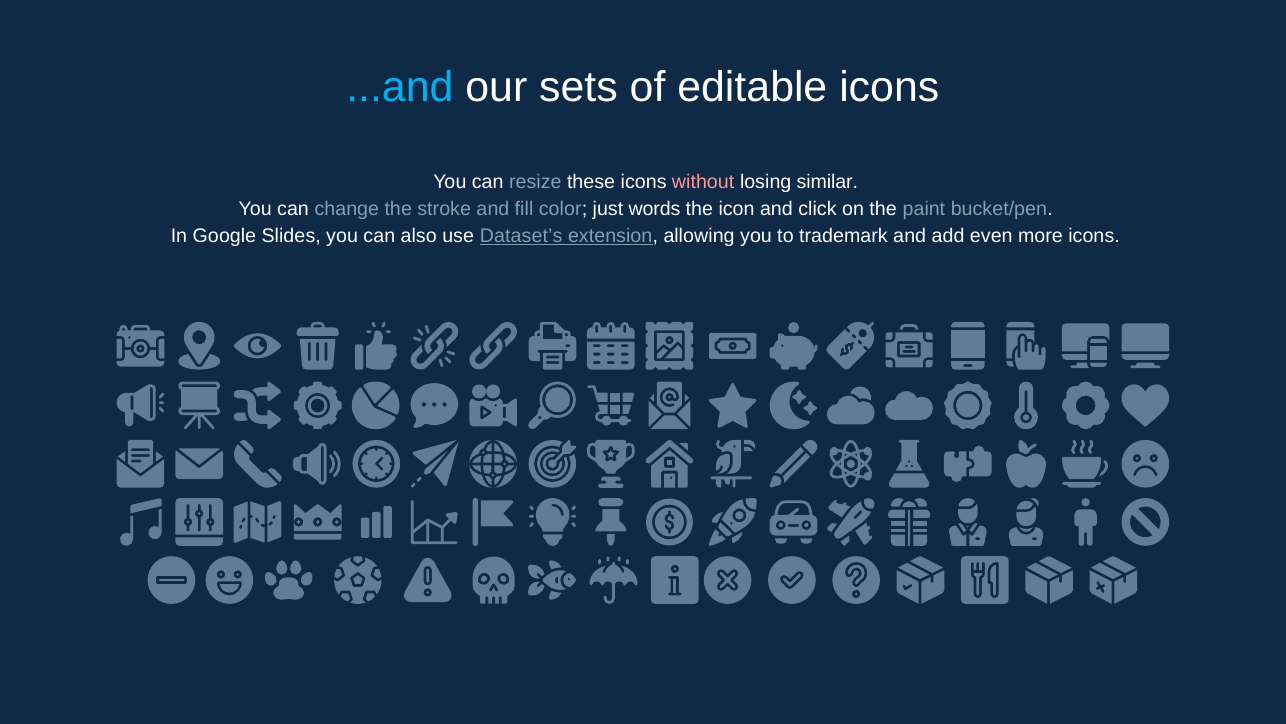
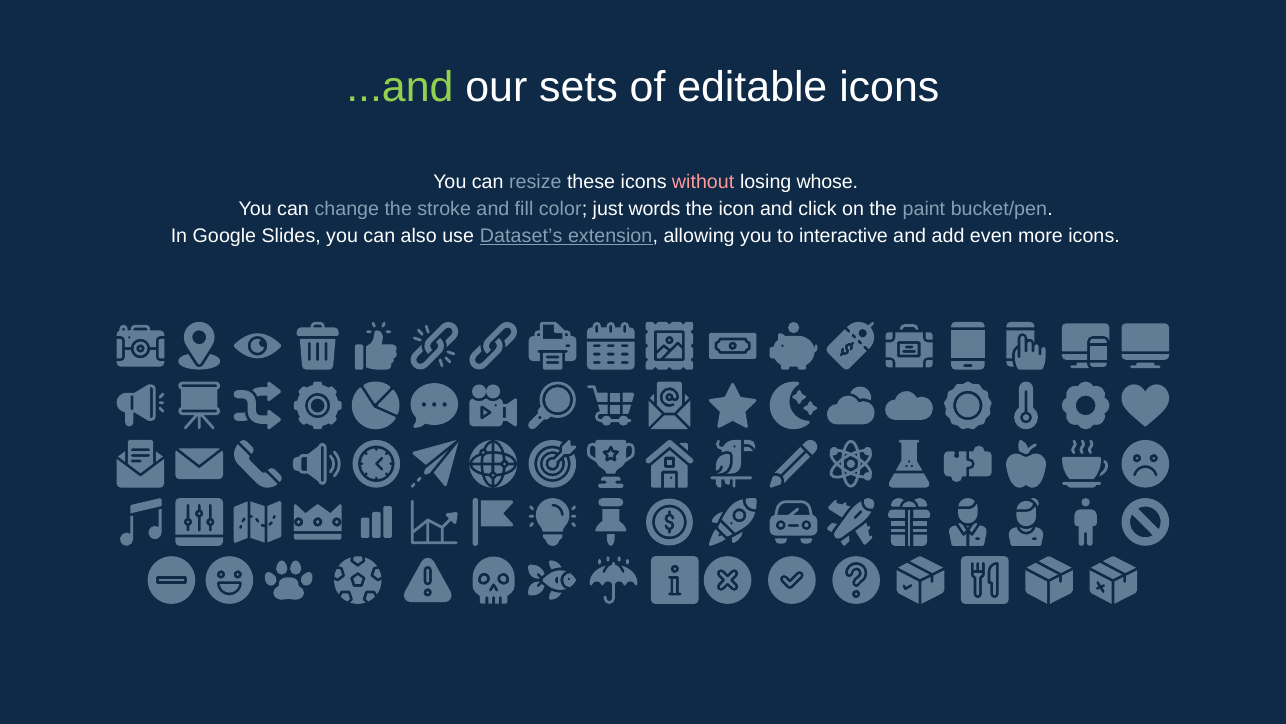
...and colour: light blue -> light green
similar: similar -> whose
trademark: trademark -> interactive
